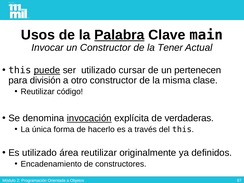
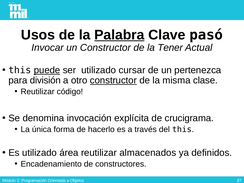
main: main -> pasó
pertenecen: pertenecen -> pertenezca
constructor at (113, 80) underline: none -> present
invocación underline: present -> none
verdaderas: verdaderas -> crucigrama
originalmente: originalmente -> almacenados
